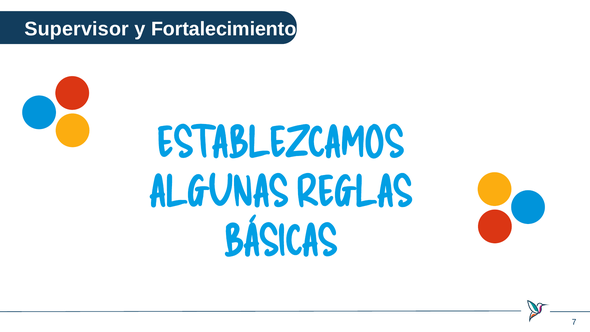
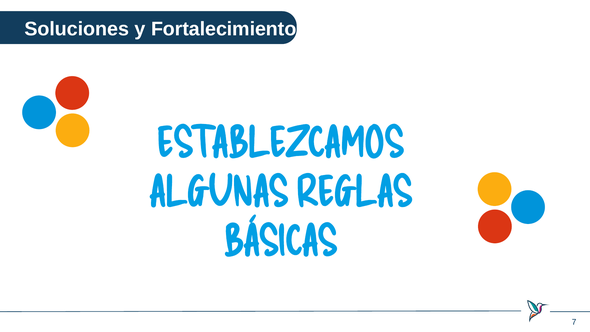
Supervisor: Supervisor -> Soluciones
